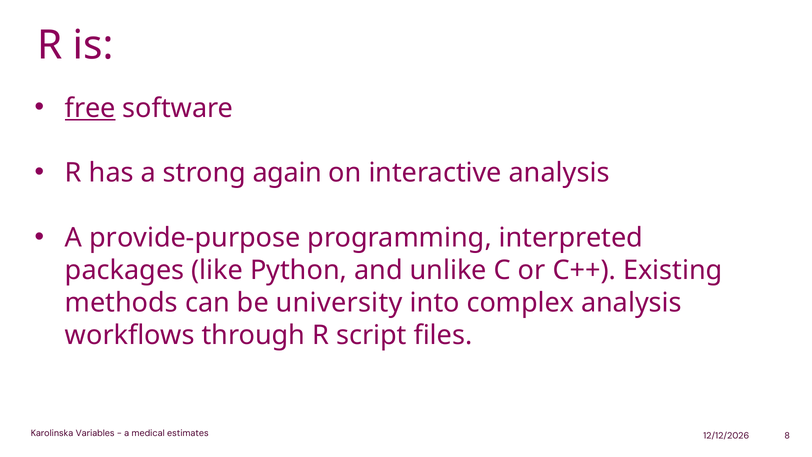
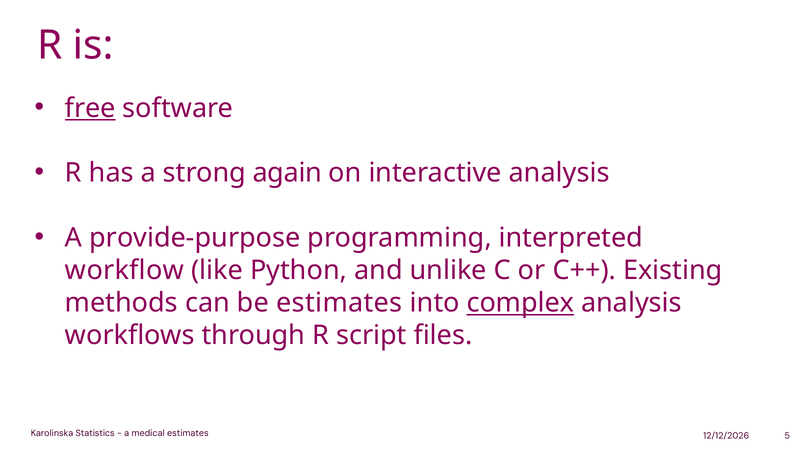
packages: packages -> workflow
be university: university -> estimates
complex underline: none -> present
Variables: Variables -> Statistics
8: 8 -> 5
